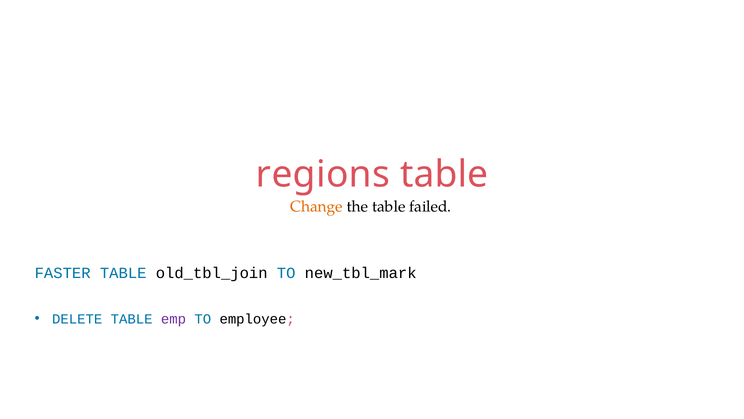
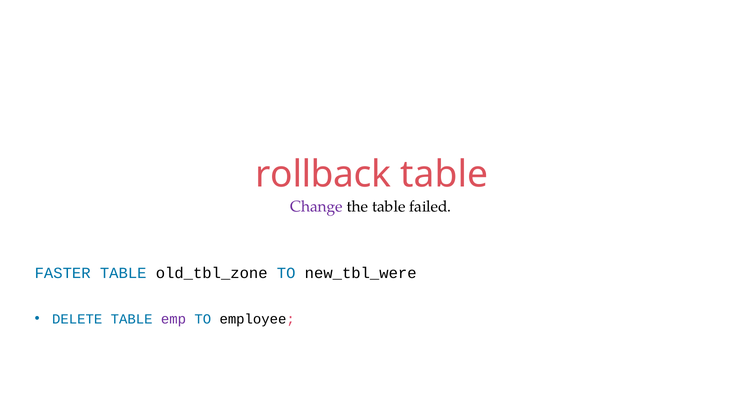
regions: regions -> rollback
Change colour: orange -> purple
old_tbl_join: old_tbl_join -> old_tbl_zone
new_tbl_mark: new_tbl_mark -> new_tbl_were
